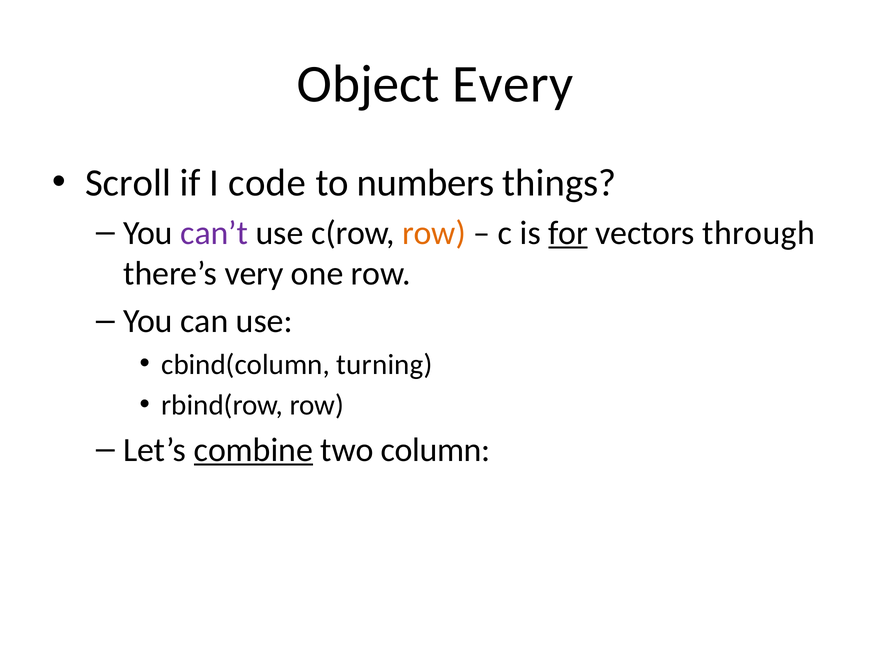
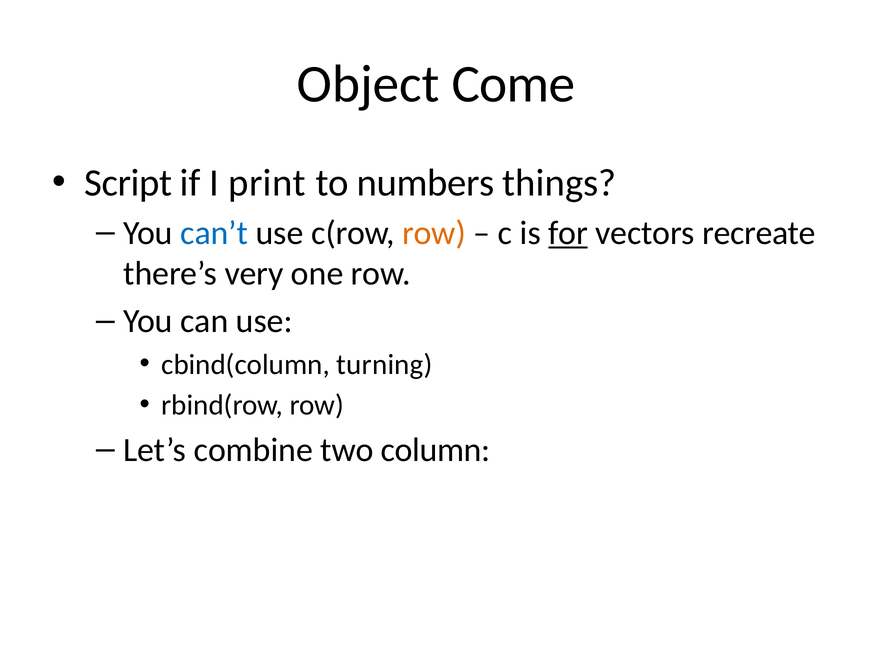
Every: Every -> Come
Scroll: Scroll -> Script
code: code -> print
can’t colour: purple -> blue
through: through -> recreate
combine underline: present -> none
